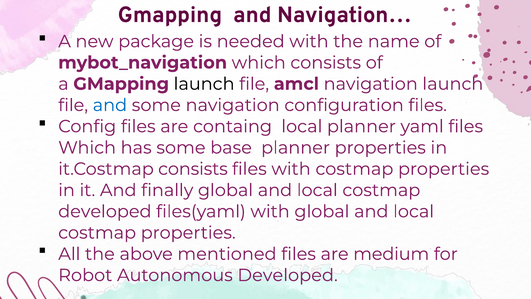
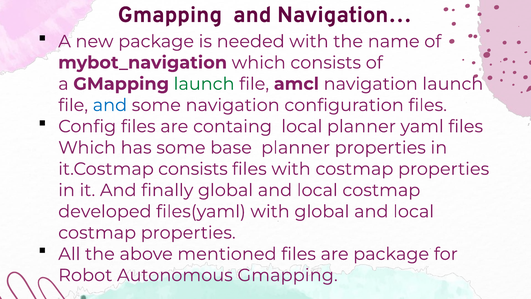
launch at (204, 84) colour: black -> green
are medium: medium -> package
Autonomous Developed: Developed -> Gmapping
